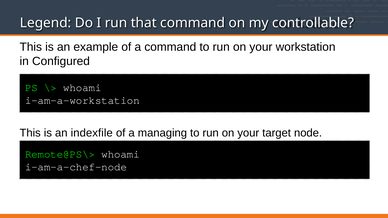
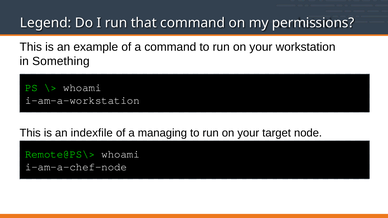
controllable: controllable -> permissions
Configured: Configured -> Something
